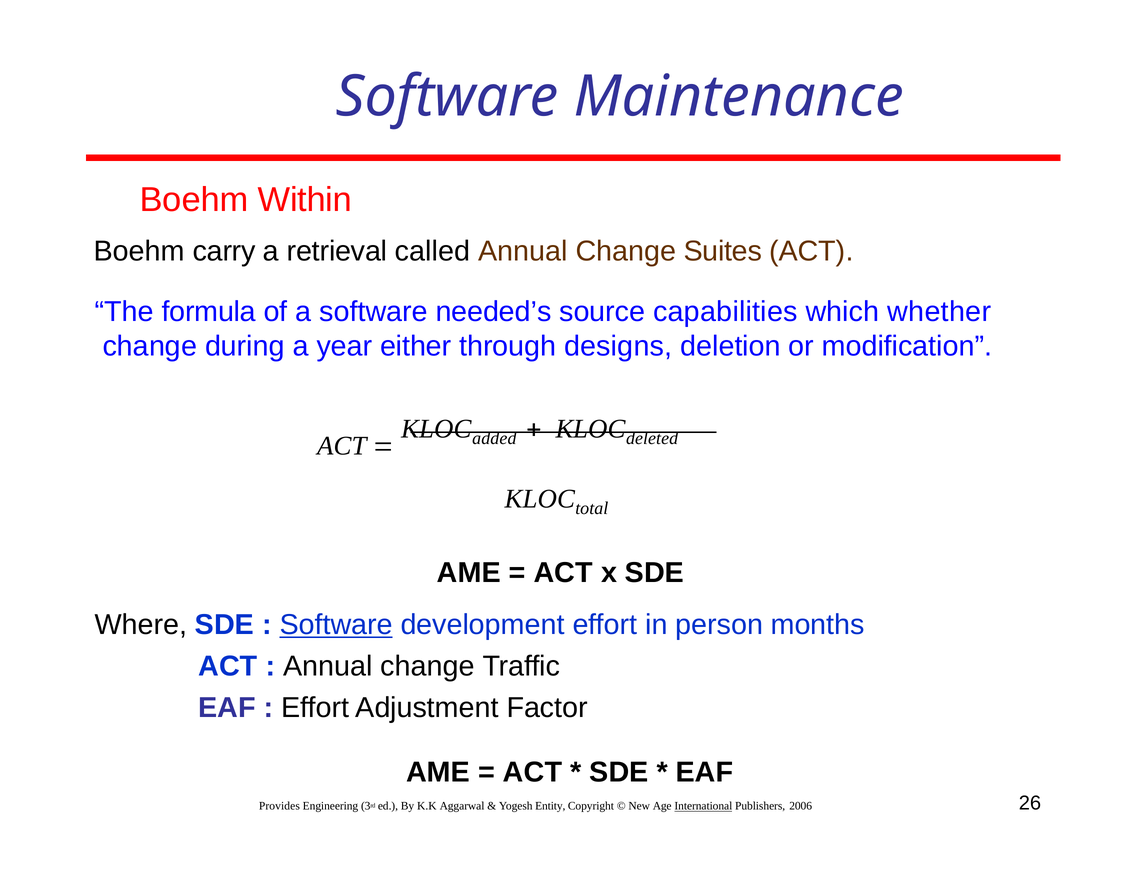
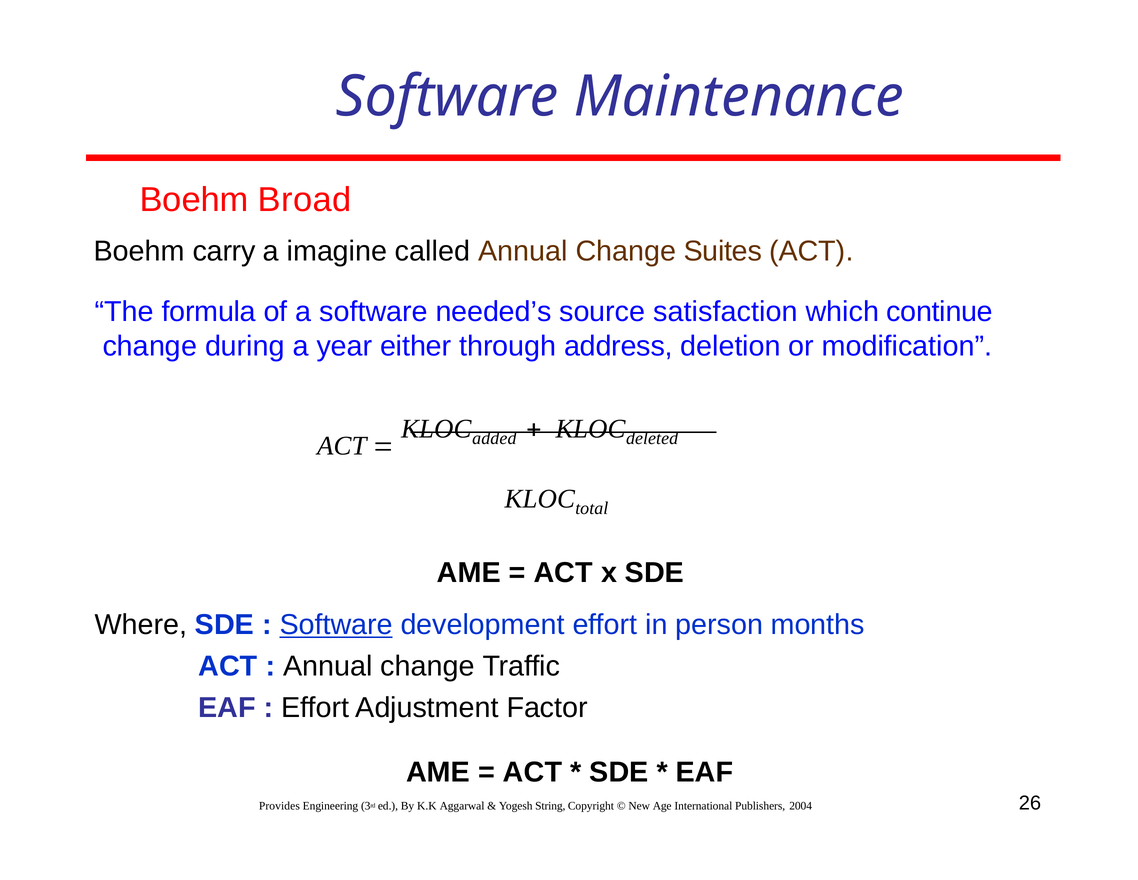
Within: Within -> Broad
retrieval: retrieval -> imagine
capabilities: capabilities -> satisfaction
whether: whether -> continue
designs: designs -> address
Entity: Entity -> String
International underline: present -> none
2006: 2006 -> 2004
